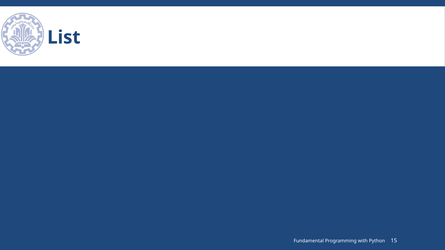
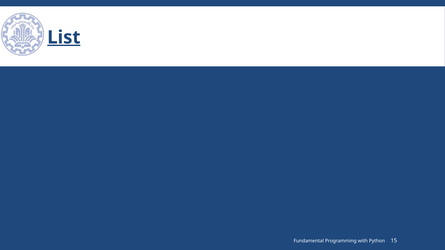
List underline: none -> present
